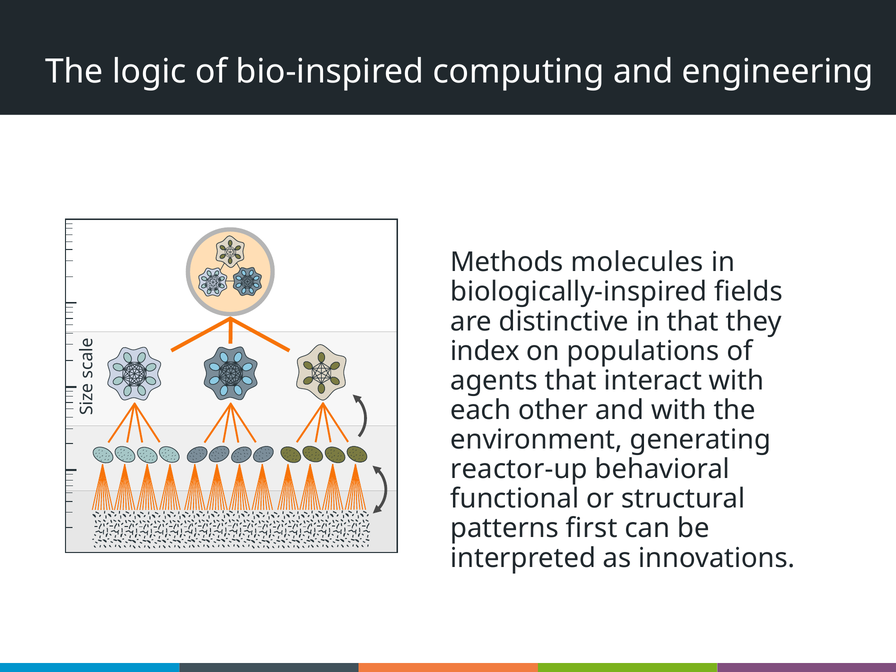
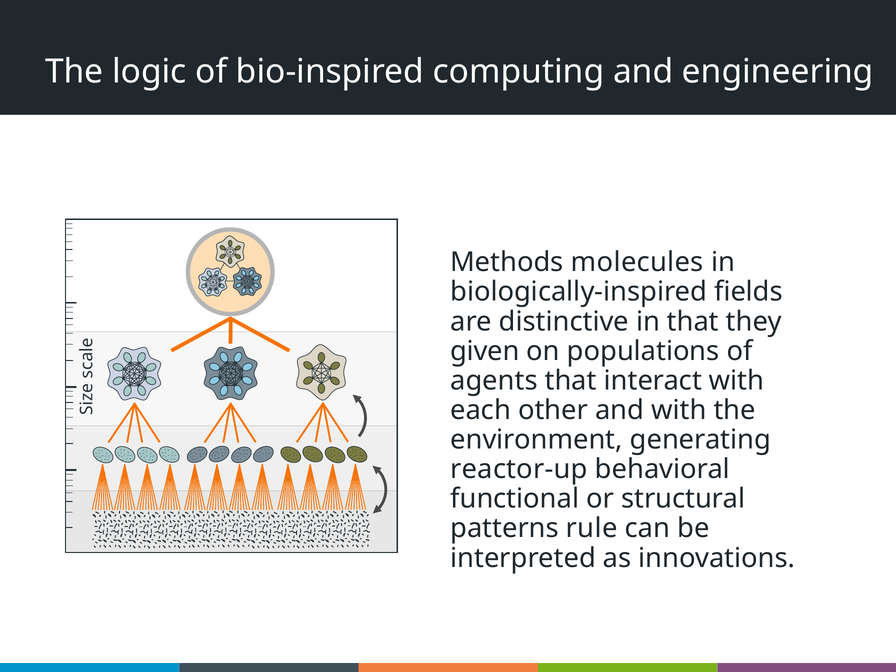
index: index -> given
first: first -> rule
